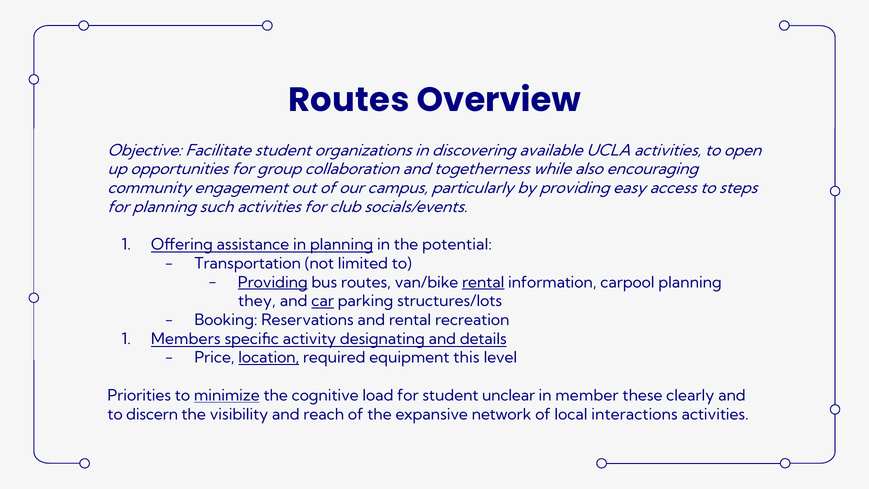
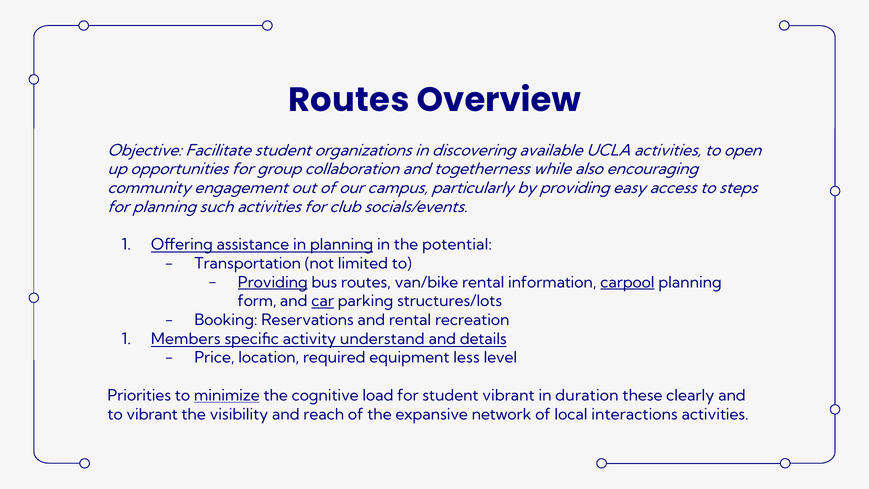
rental at (483, 282) underline: present -> none
carpool underline: none -> present
they: they -> form
designating: designating -> understand
location underline: present -> none
this: this -> less
student unclear: unclear -> vibrant
member: member -> duration
to discern: discern -> vibrant
